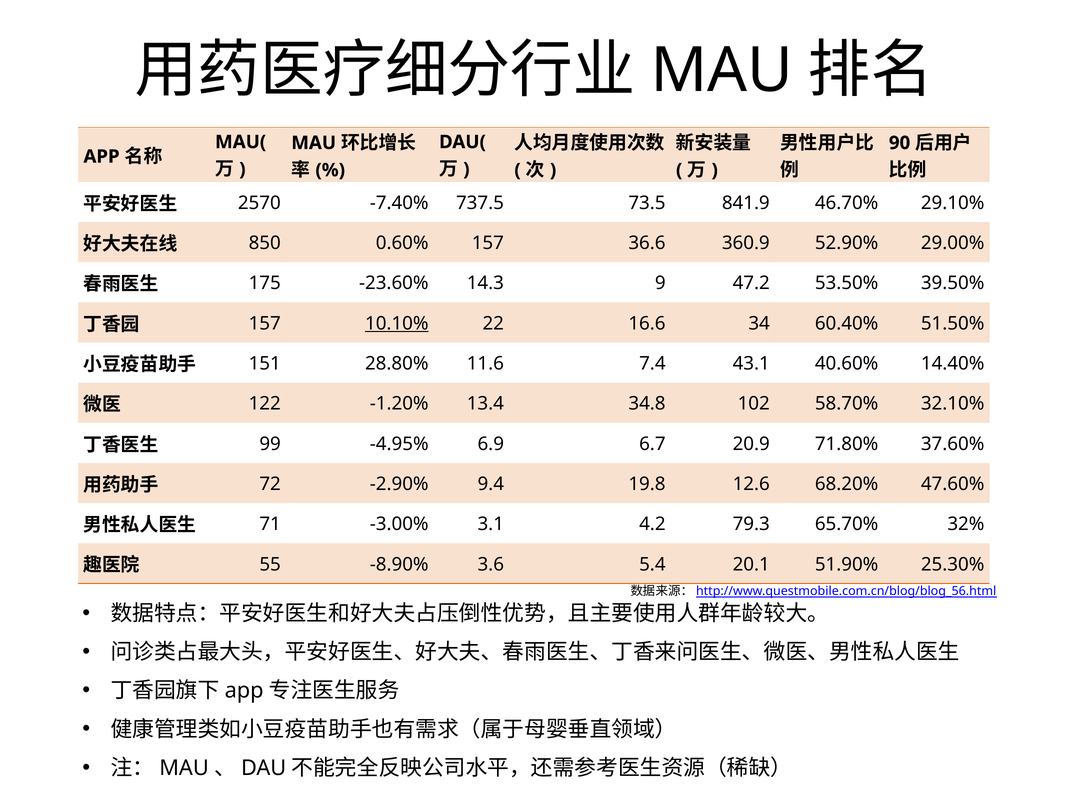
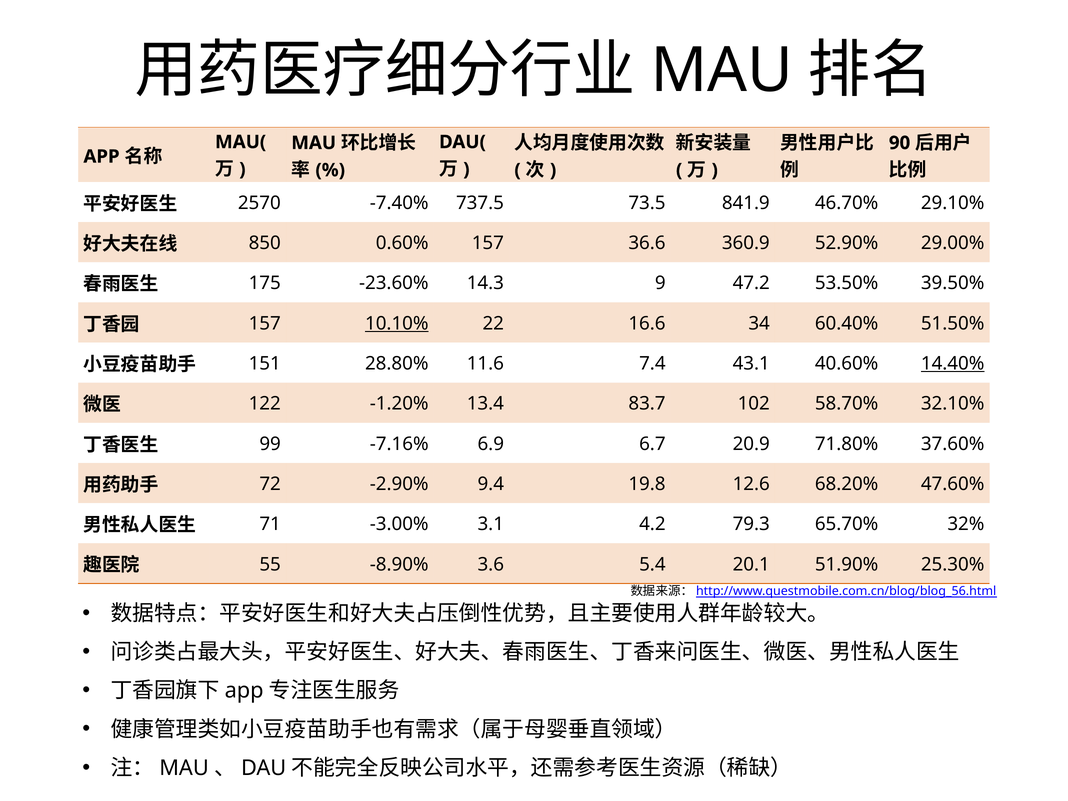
14.40% underline: none -> present
34.8: 34.8 -> 83.7
-4.95%: -4.95% -> -7.16%
